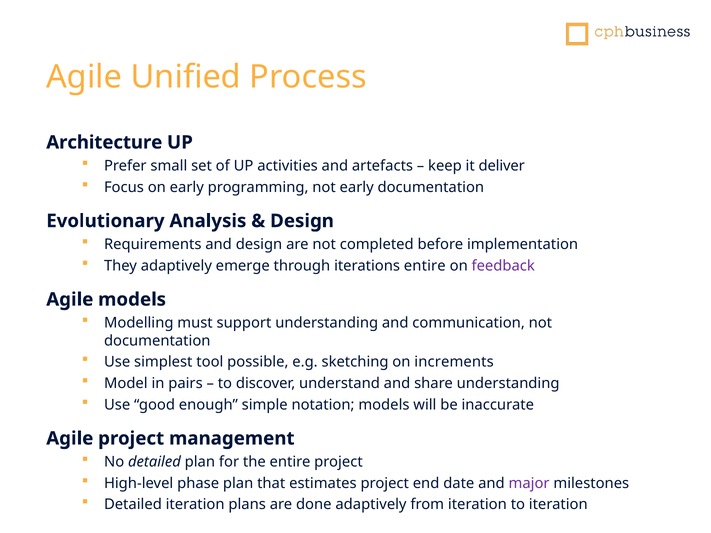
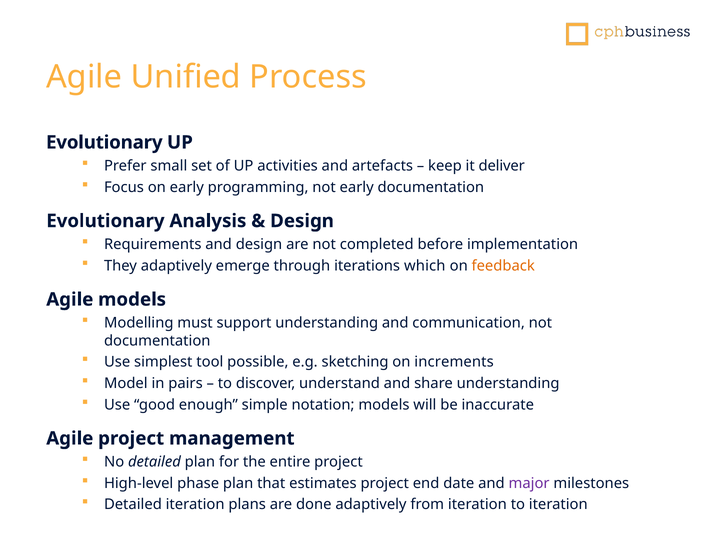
Architecture at (104, 142): Architecture -> Evolutionary
iterations entire: entire -> which
feedback colour: purple -> orange
